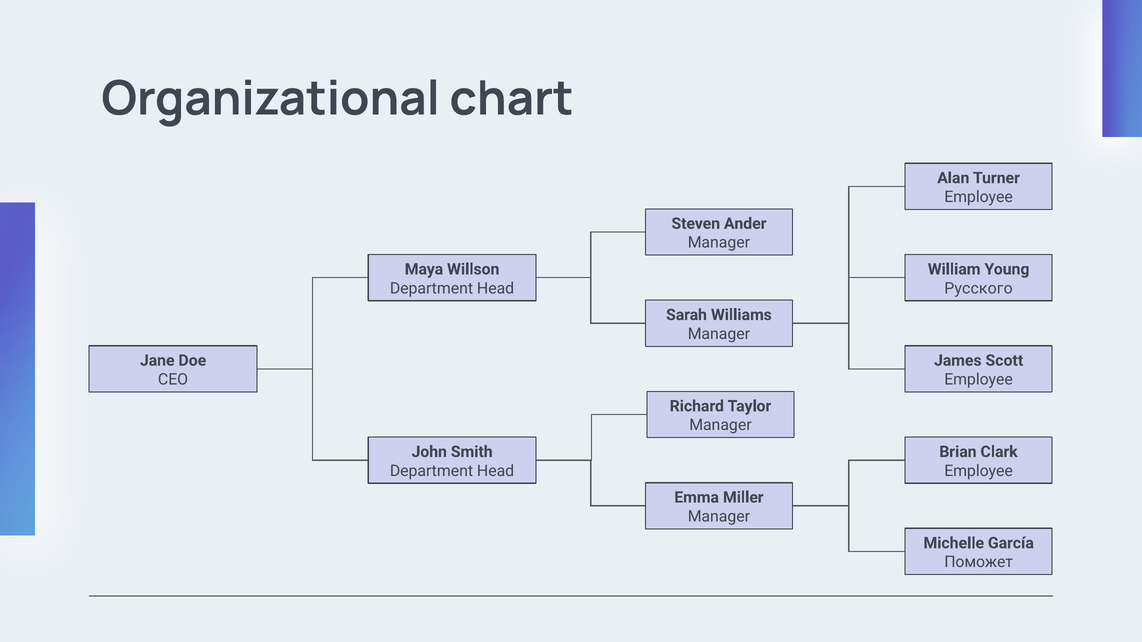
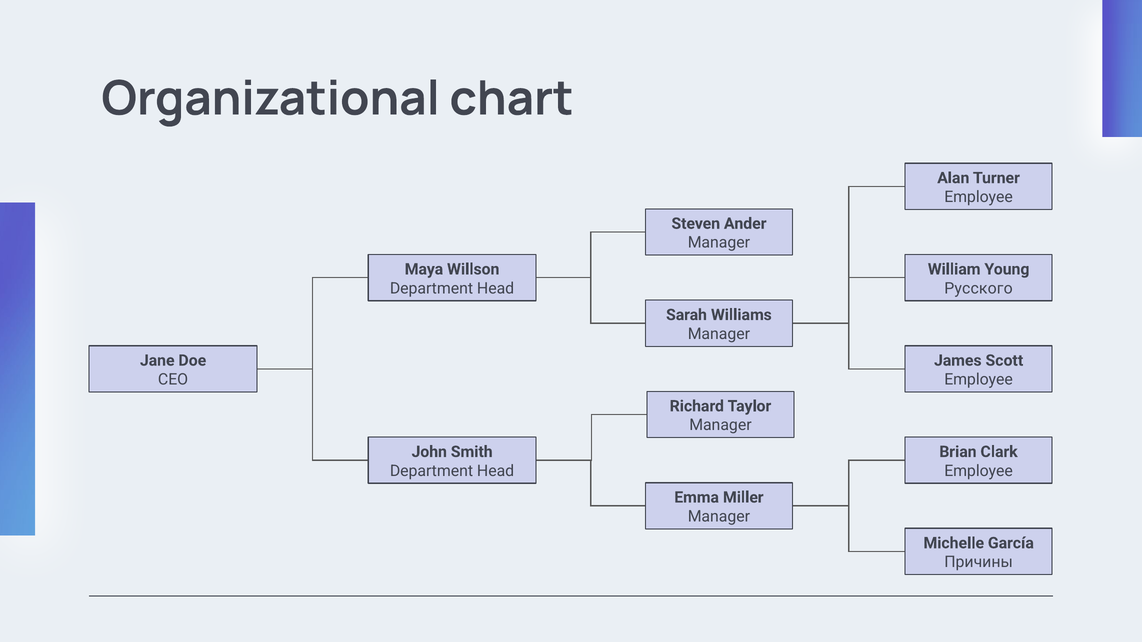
Поможет: Поможет -> Причины
